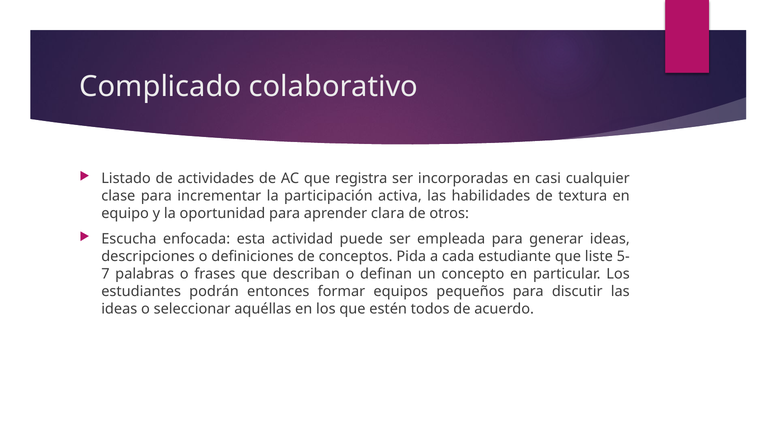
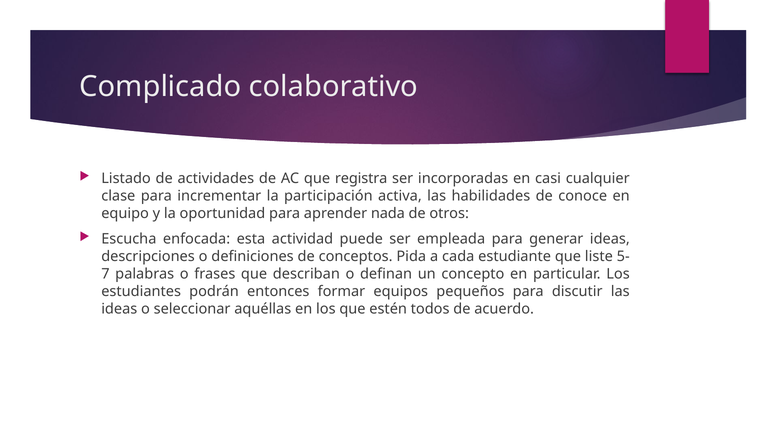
textura: textura -> conoce
clara: clara -> nada
